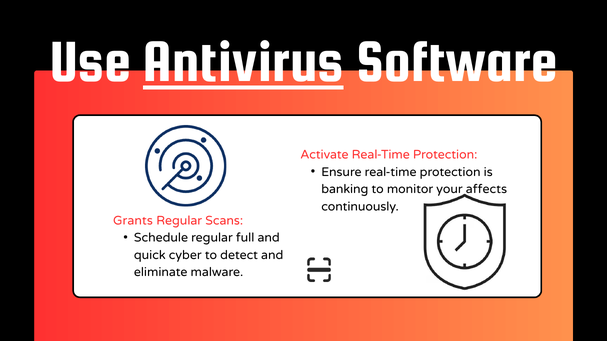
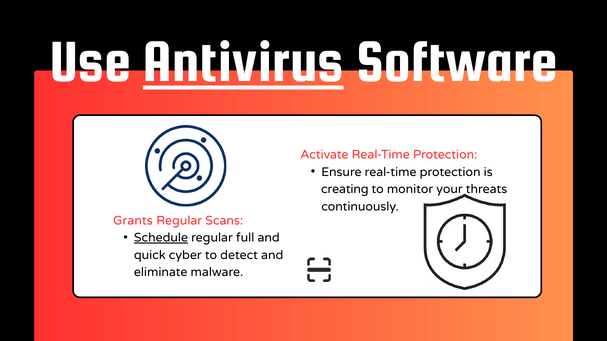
banking: banking -> creating
affects: affects -> threats
Schedule underline: none -> present
